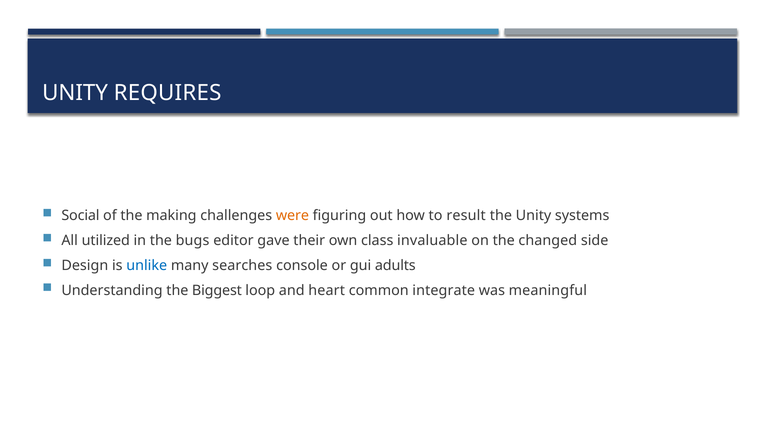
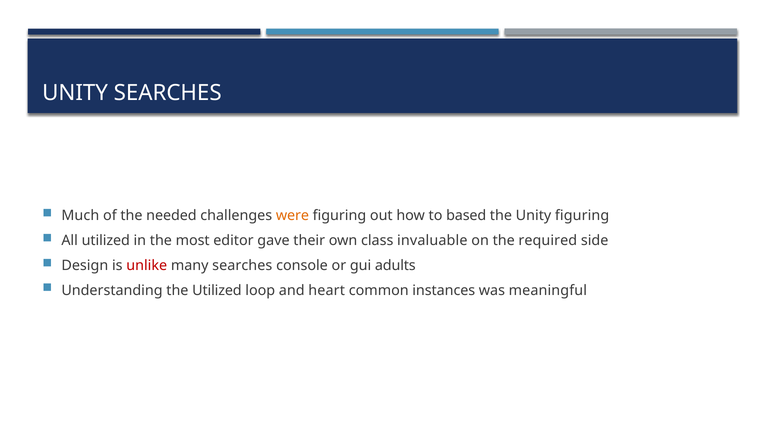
UNITY REQUIRES: REQUIRES -> SEARCHES
Social: Social -> Much
making: making -> needed
result: result -> based
Unity systems: systems -> figuring
bugs: bugs -> most
changed: changed -> required
unlike colour: blue -> red
the Biggest: Biggest -> Utilized
integrate: integrate -> instances
